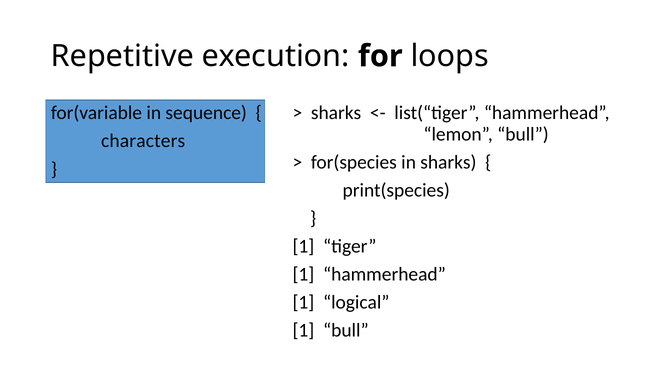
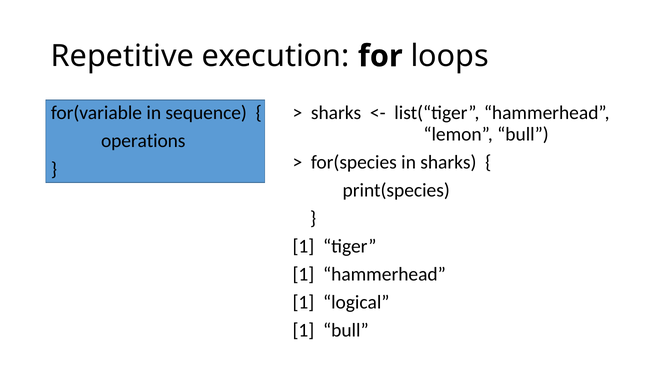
characters: characters -> operations
